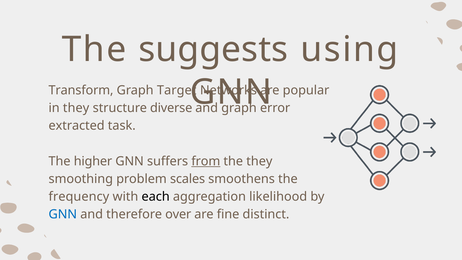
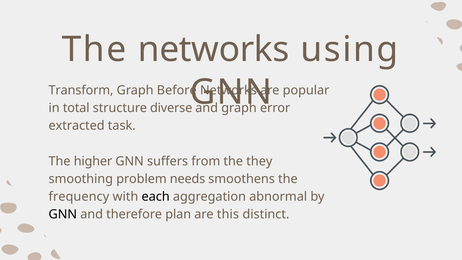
The suggests: suggests -> networks
Target: Target -> Before
in they: they -> total
from underline: present -> none
scales: scales -> needs
likelihood: likelihood -> abnormal
GNN at (63, 214) colour: blue -> black
over: over -> plan
fine: fine -> this
